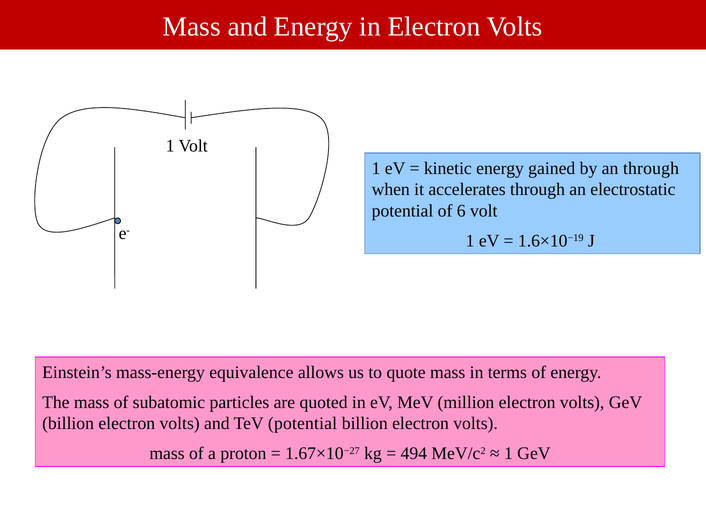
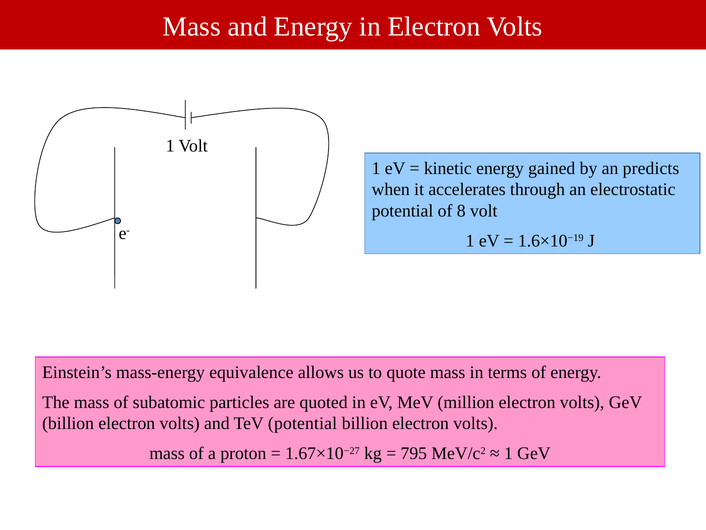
an through: through -> predicts
6: 6 -> 8
494: 494 -> 795
